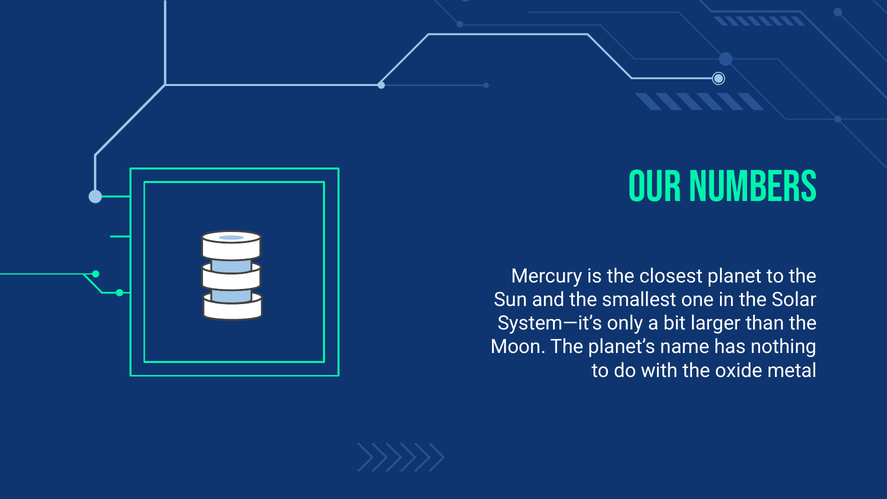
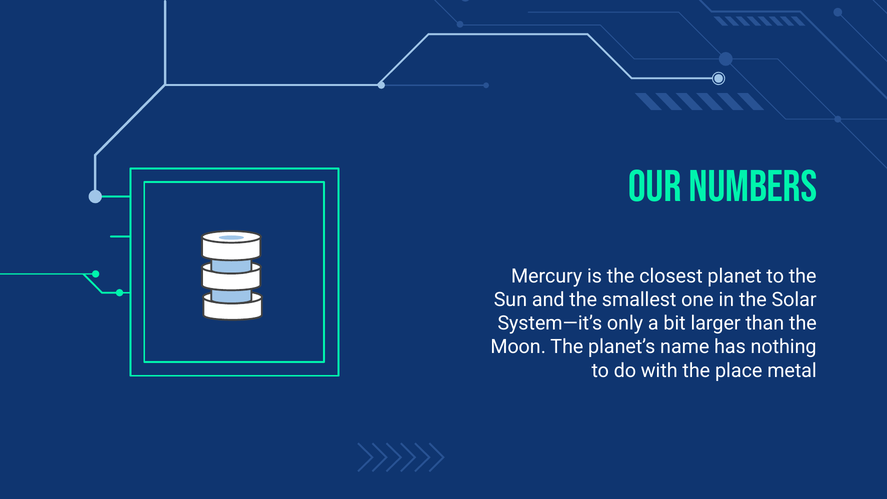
oxide: oxide -> place
